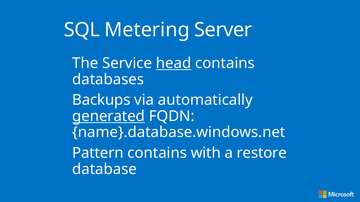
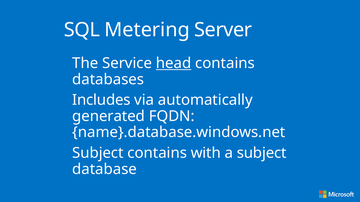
Backups: Backups -> Includes
generated underline: present -> none
Pattern at (98, 153): Pattern -> Subject
a restore: restore -> subject
